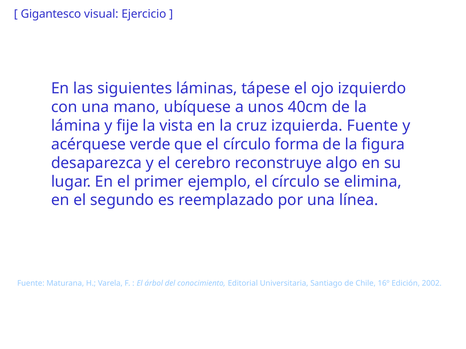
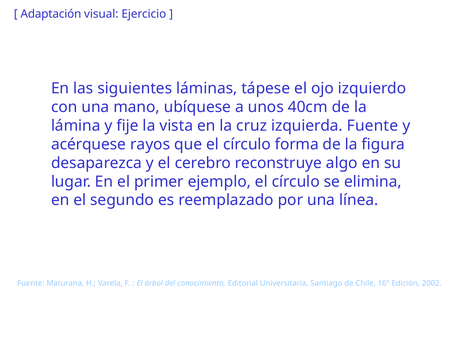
Gigantesco: Gigantesco -> Adaptación
verde: verde -> rayos
